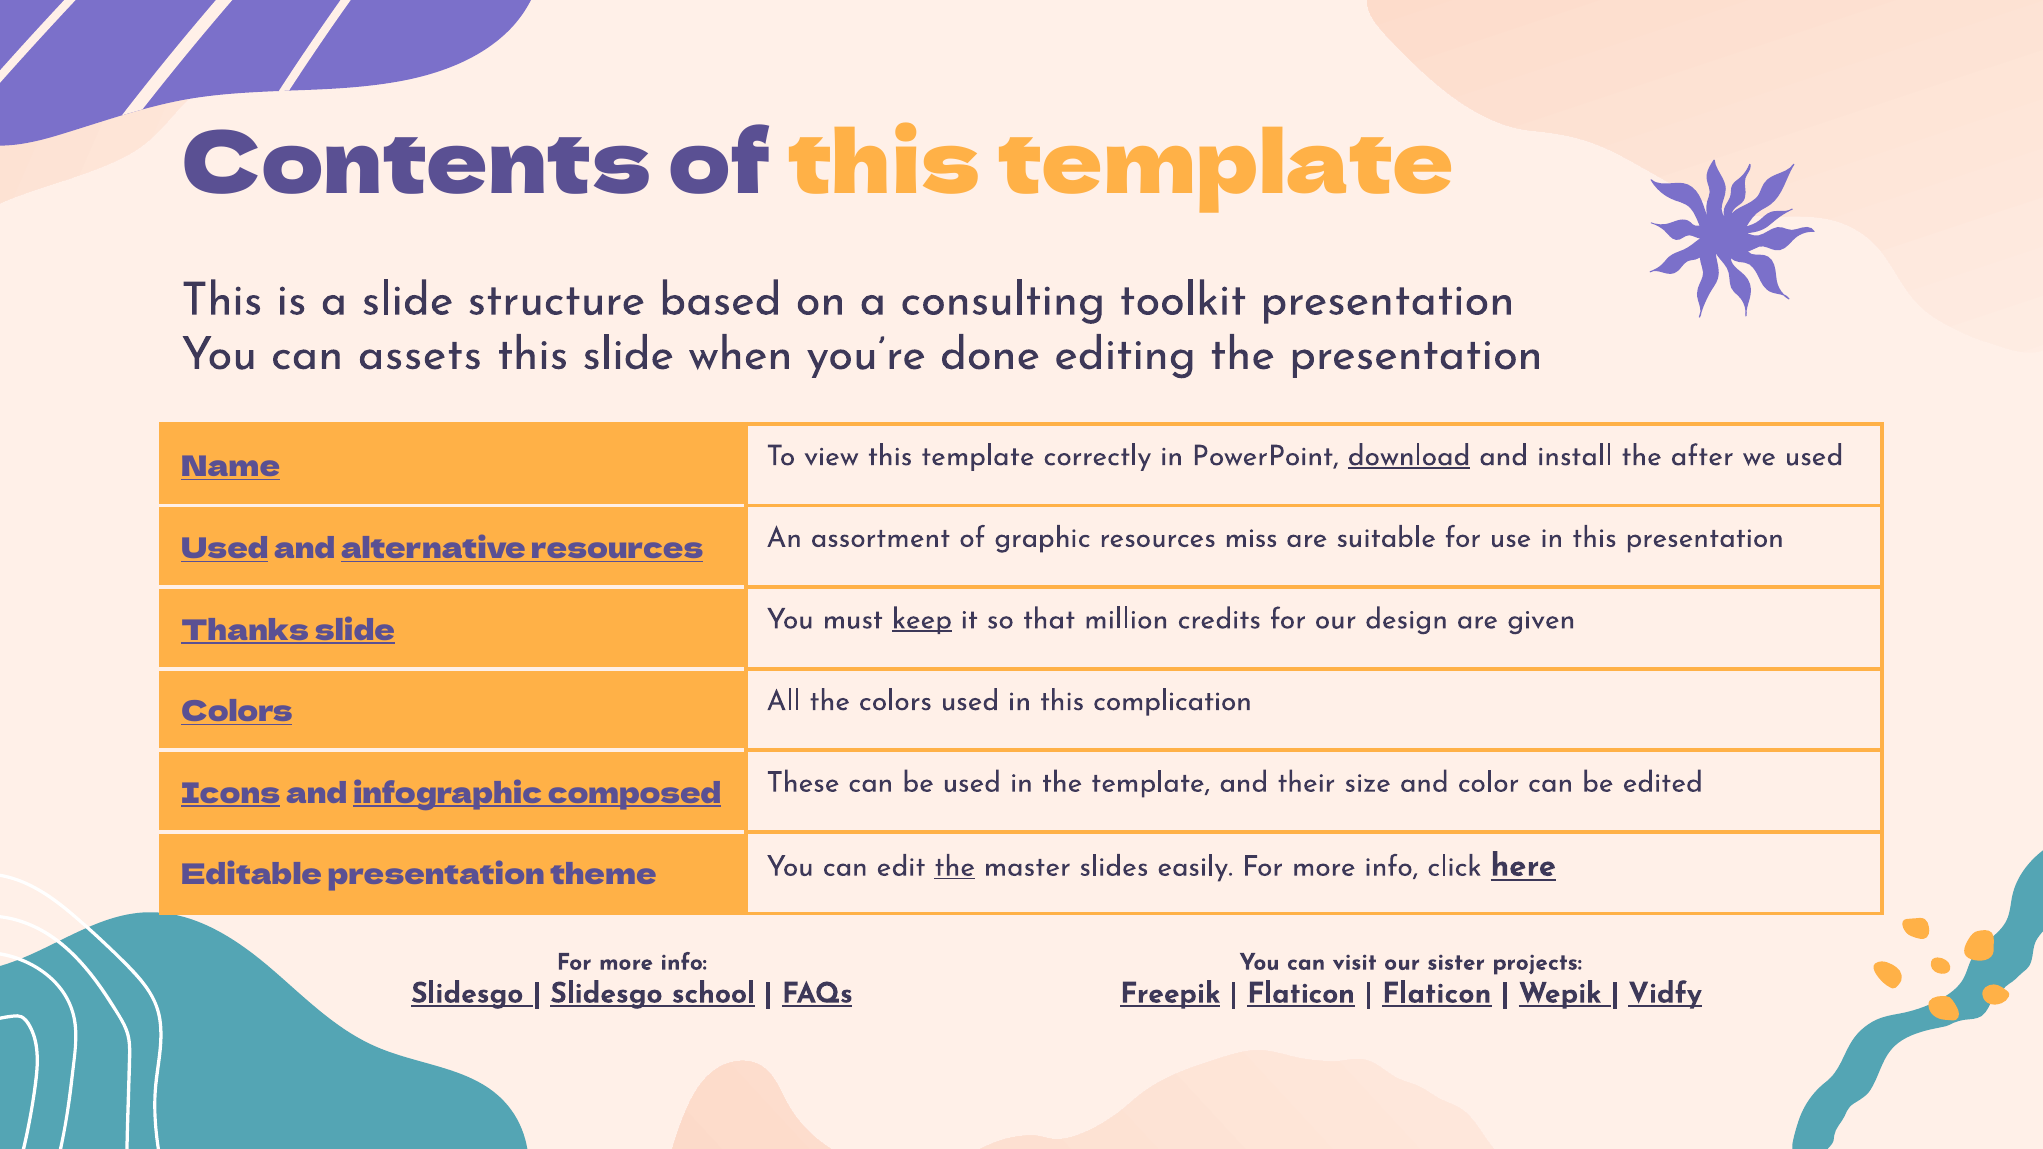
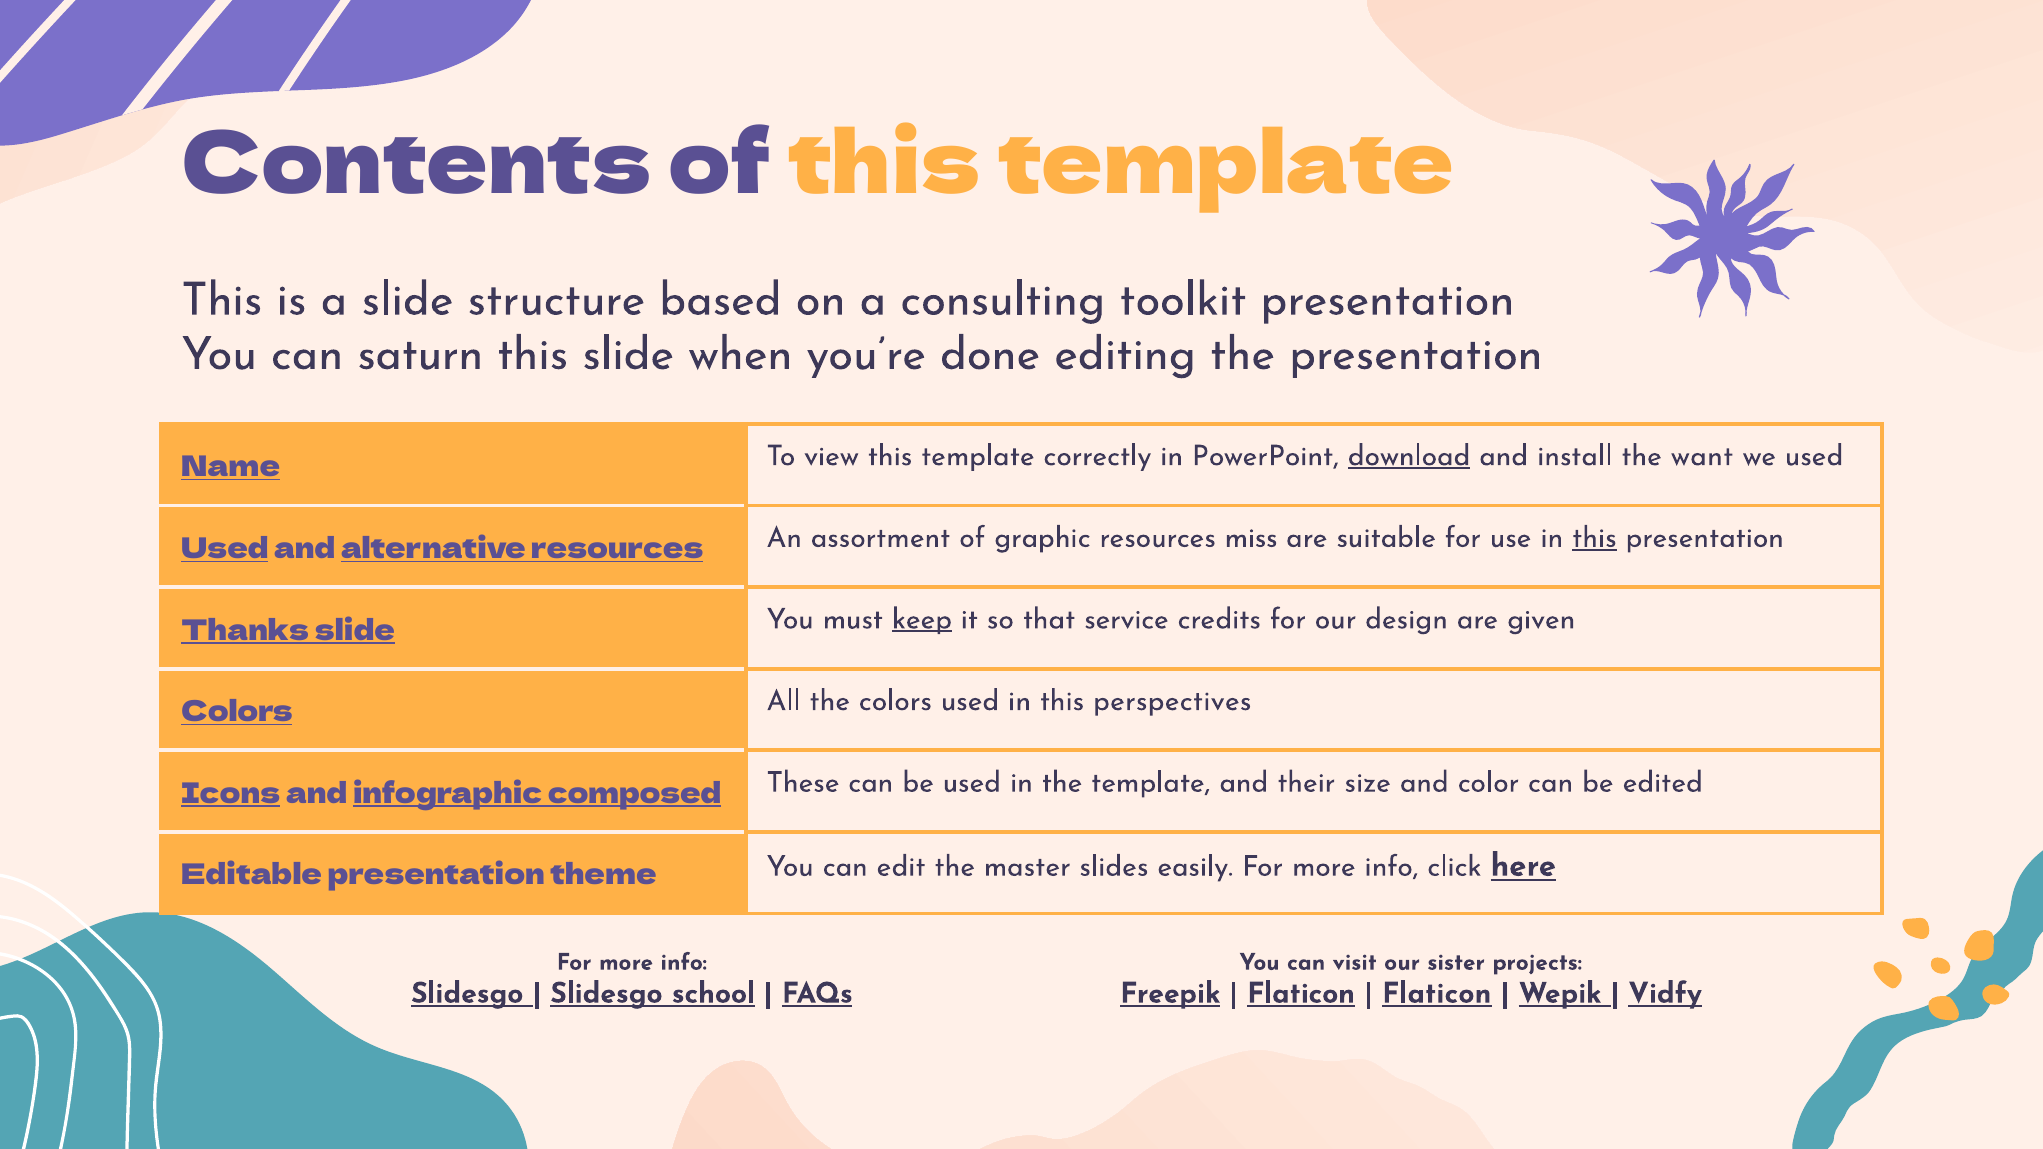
assets: assets -> saturn
after: after -> want
this at (1594, 538) underline: none -> present
million: million -> service
complication: complication -> perspectives
the at (955, 867) underline: present -> none
